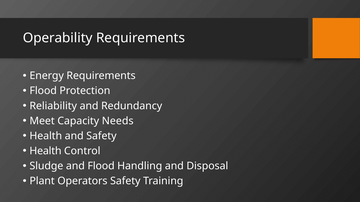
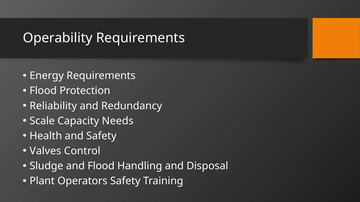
Meet: Meet -> Scale
Health at (45, 151): Health -> Valves
